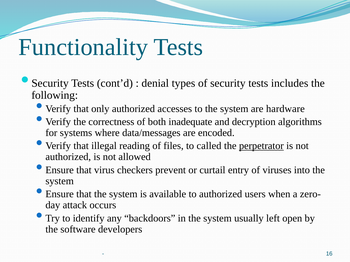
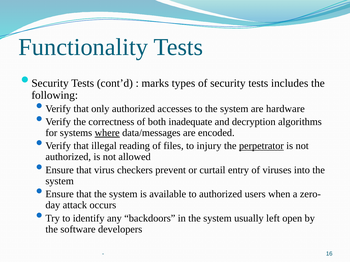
denial: denial -> marks
where underline: none -> present
called: called -> injury
